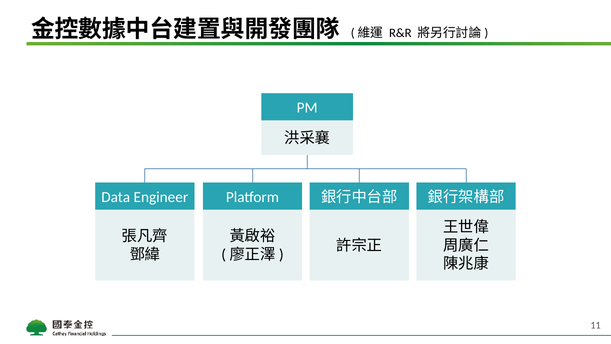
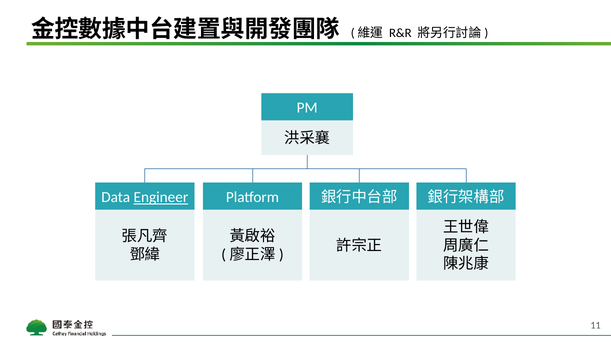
Engineer underline: none -> present
